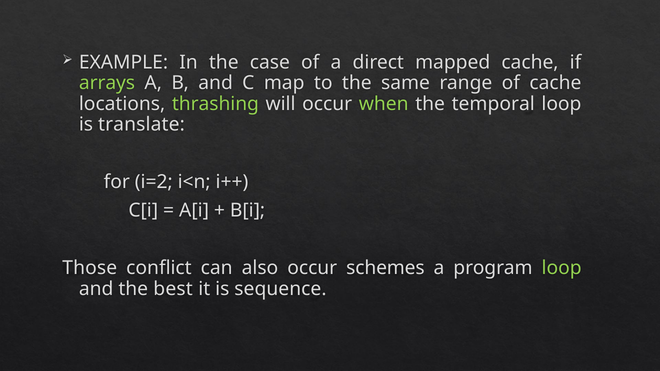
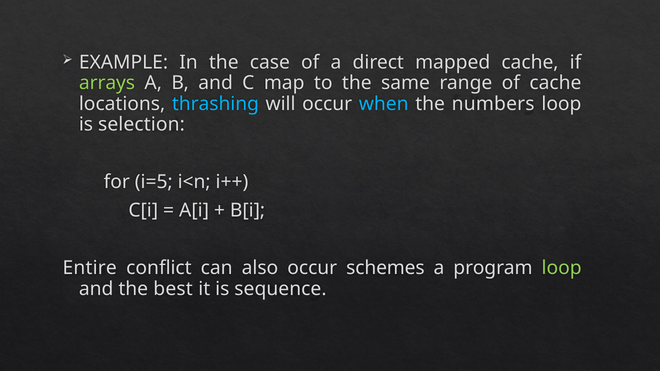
thrashing colour: light green -> light blue
when colour: light green -> light blue
temporal: temporal -> numbers
translate: translate -> selection
i=2: i=2 -> i=5
Those: Those -> Entire
